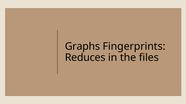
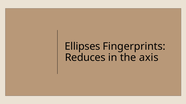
Graphs: Graphs -> Ellipses
files: files -> axis
